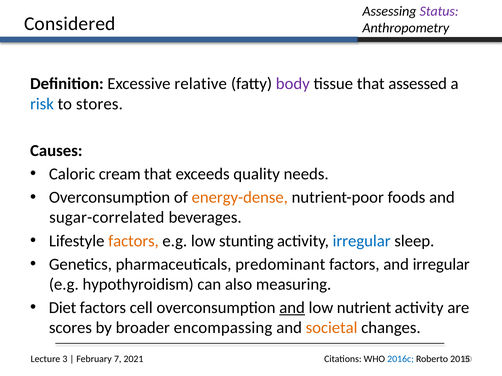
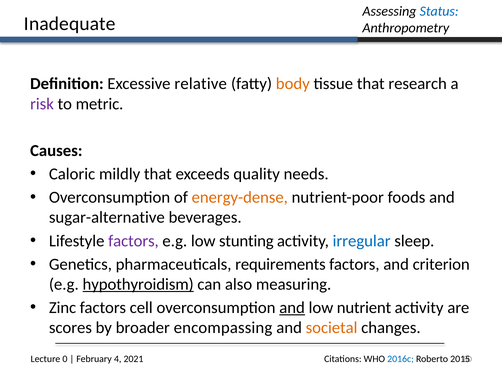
Status colour: purple -> blue
Considered: Considered -> Inadequate
body colour: purple -> orange
assessed: assessed -> research
risk colour: blue -> purple
stores: stores -> metric
cream: cream -> mildly
sugar-correlated: sugar-correlated -> sugar-alternative
factors at (133, 241) colour: orange -> purple
predominant: predominant -> requirements
and irregular: irregular -> criterion
hypothyroidism underline: none -> present
Diet: Diet -> Zinc
3: 3 -> 0
7: 7 -> 4
